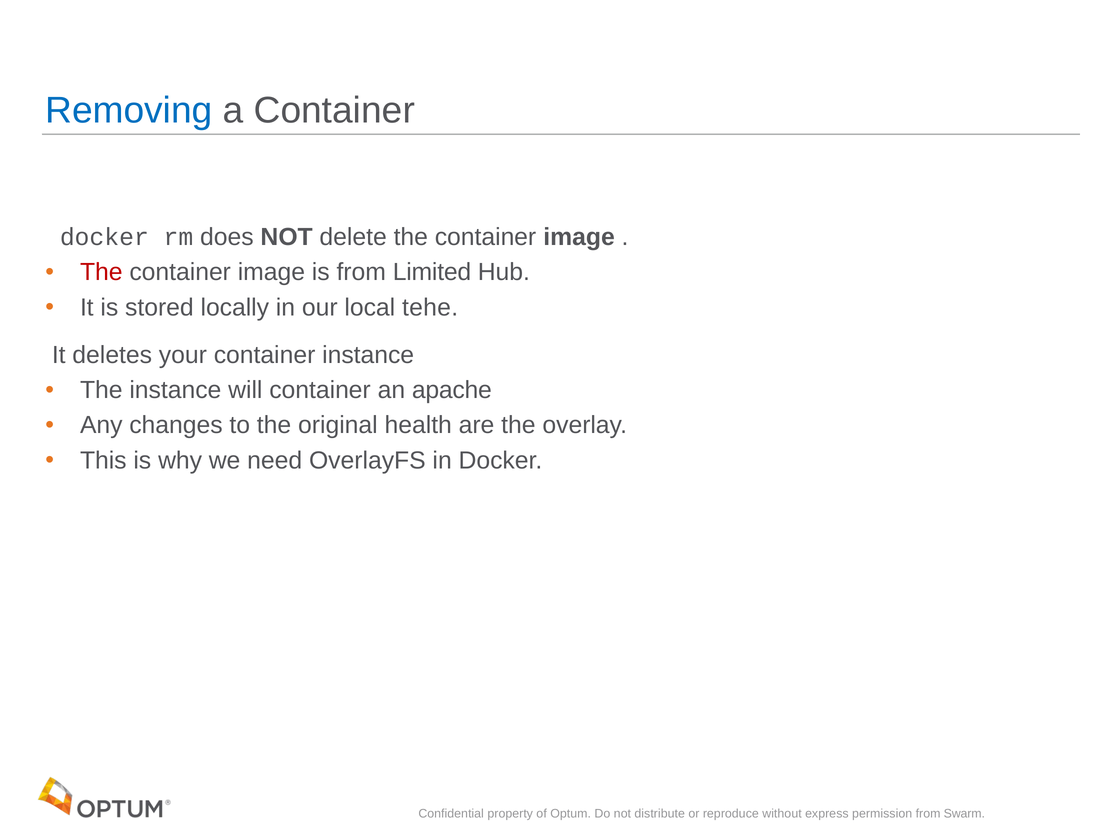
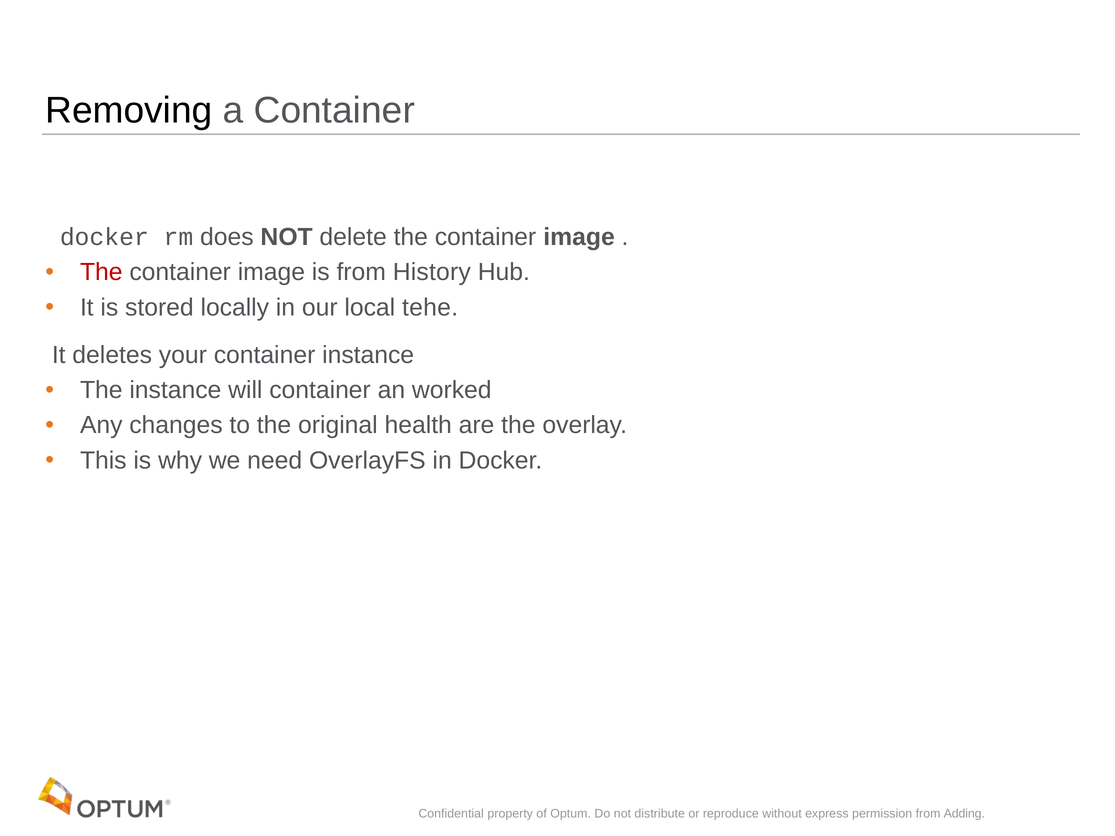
Removing colour: blue -> black
Limited: Limited -> History
apache: apache -> worked
Swarm: Swarm -> Adding
